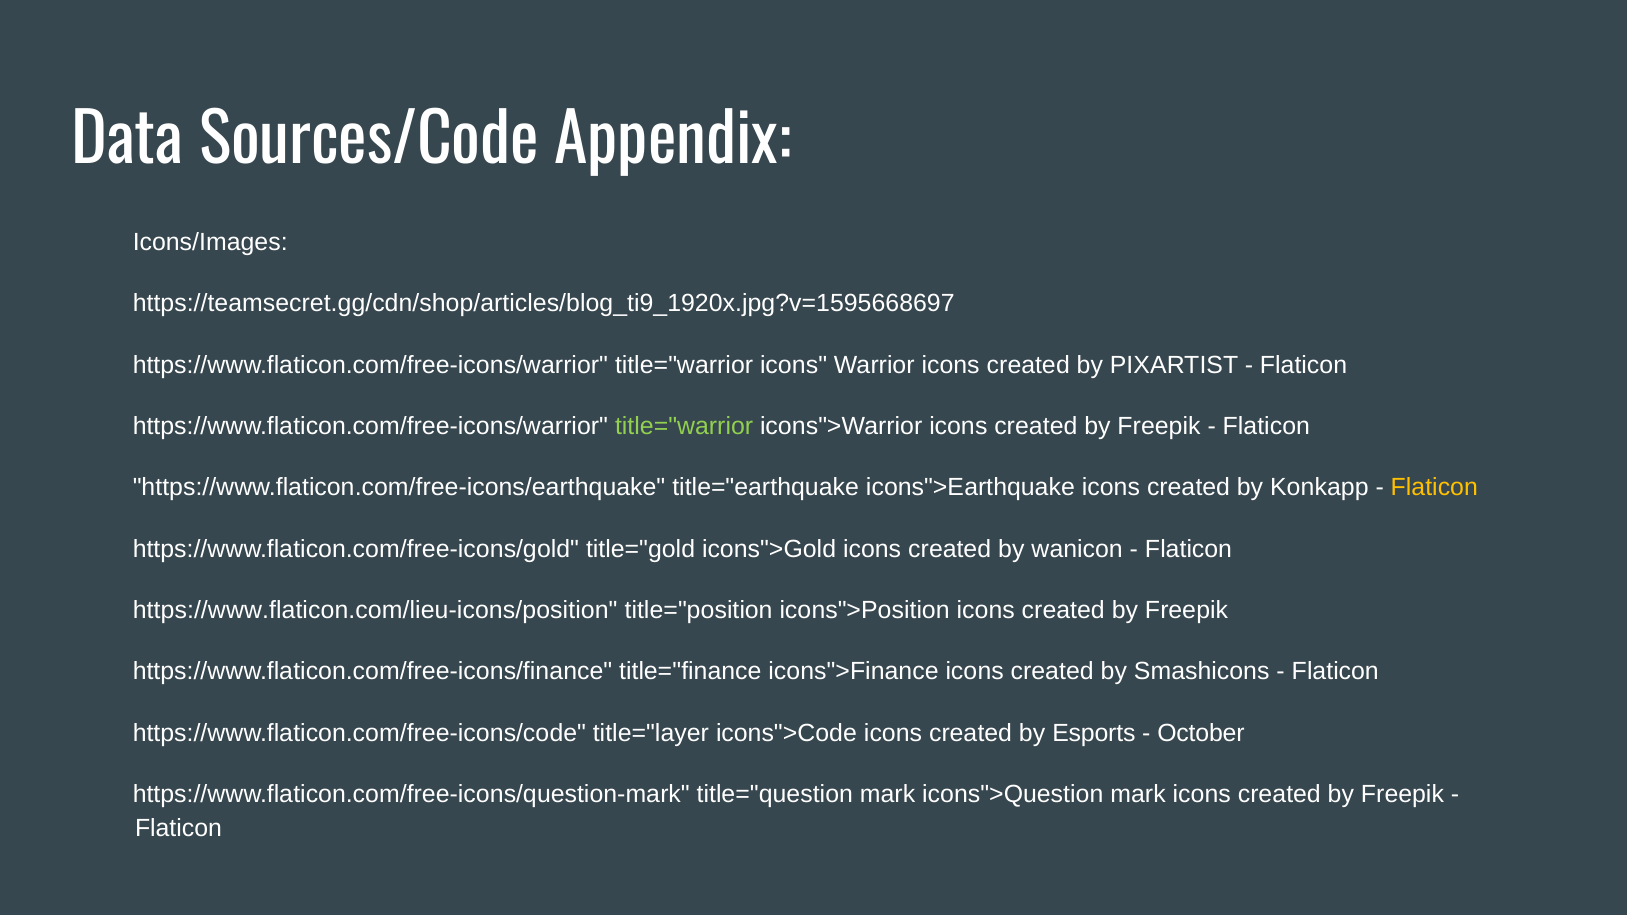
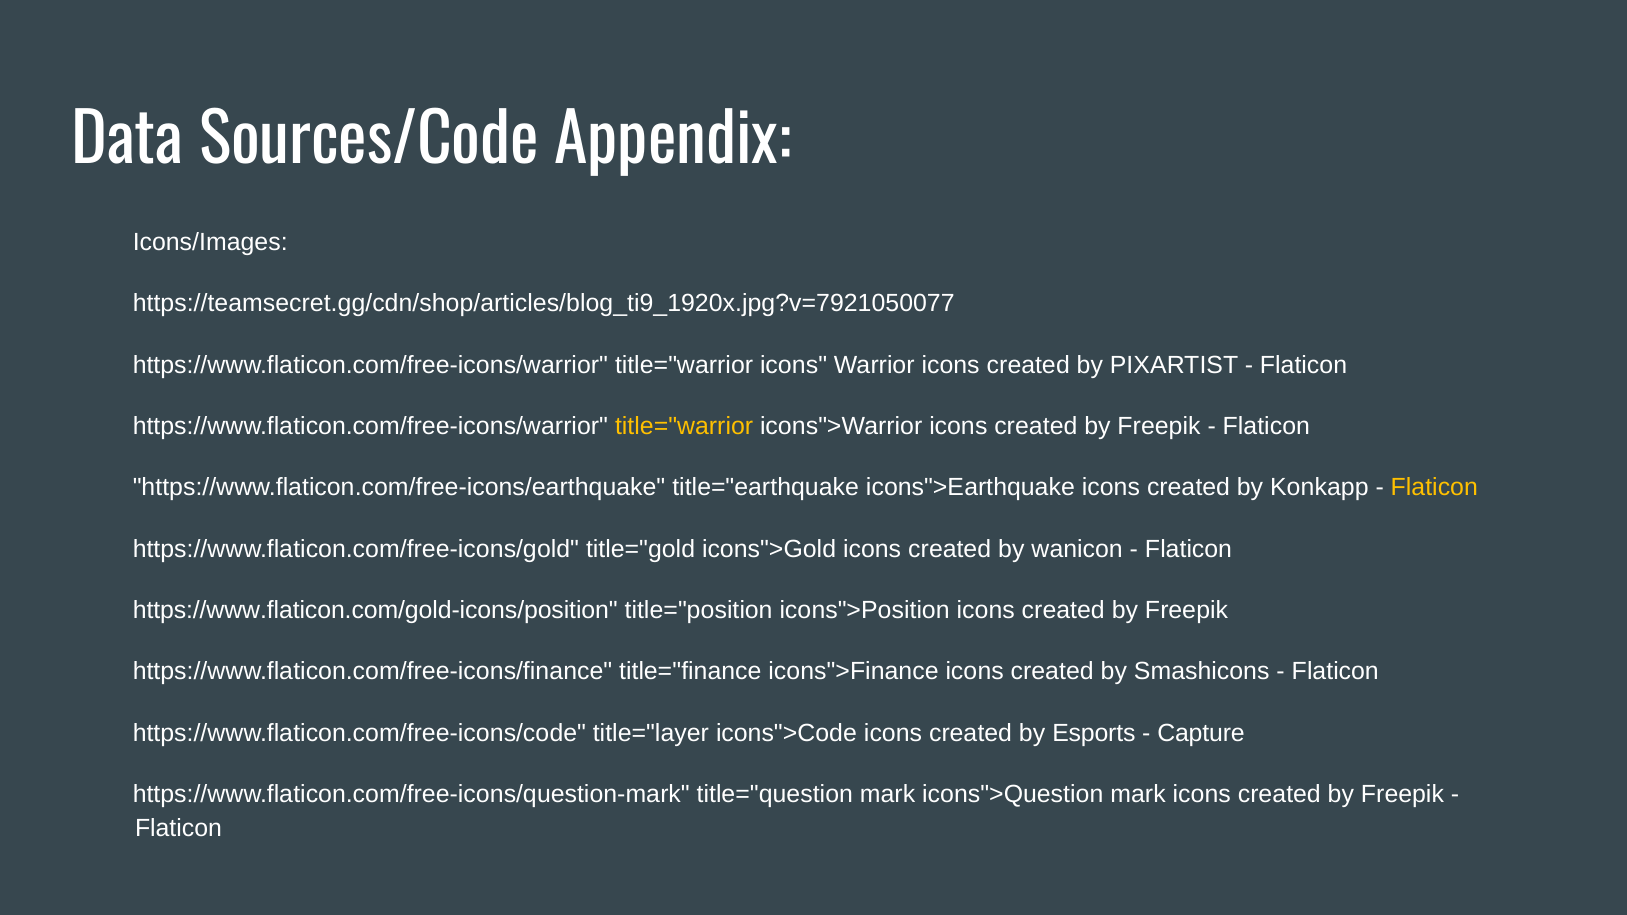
https://teamsecret.gg/cdn/shop/articles/blog_ti9_1920x.jpg?v=1595668697: https://teamsecret.gg/cdn/shop/articles/blog_ti9_1920x.jpg?v=1595668697 -> https://teamsecret.gg/cdn/shop/articles/blog_ti9_1920x.jpg?v=7921050077
title="warrior at (684, 426) colour: light green -> yellow
https://www.flaticon.com/lieu-icons/position: https://www.flaticon.com/lieu-icons/position -> https://www.flaticon.com/gold-icons/position
October: October -> Capture
